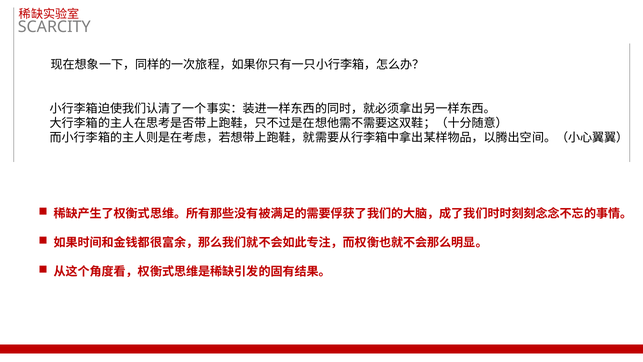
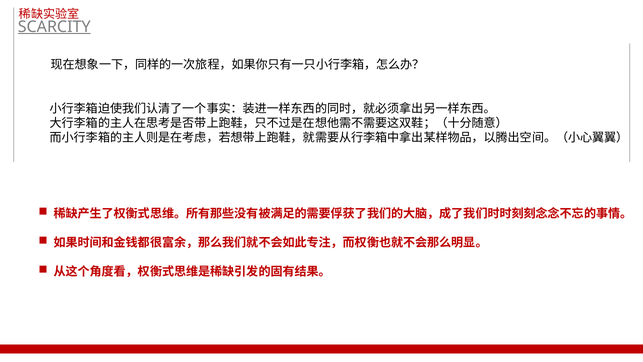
SCARCITY underline: none -> present
